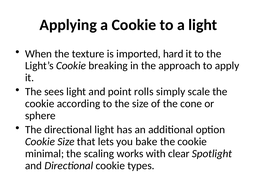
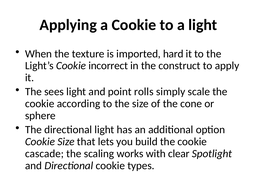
breaking: breaking -> incorrect
approach: approach -> construct
bake: bake -> build
minimal: minimal -> cascade
